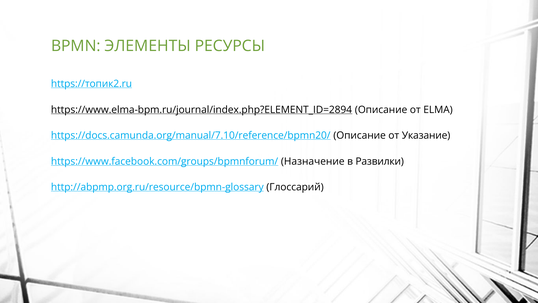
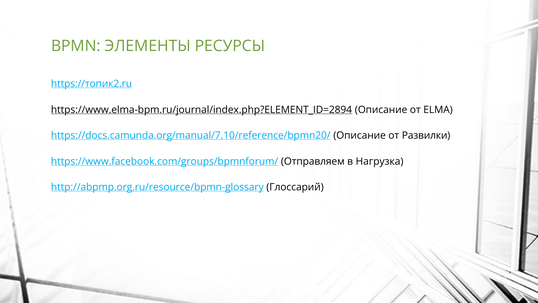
Указание: Указание -> Развилки
Назначение: Назначение -> Отправляем
Развилки: Развилки -> Нагрузка
